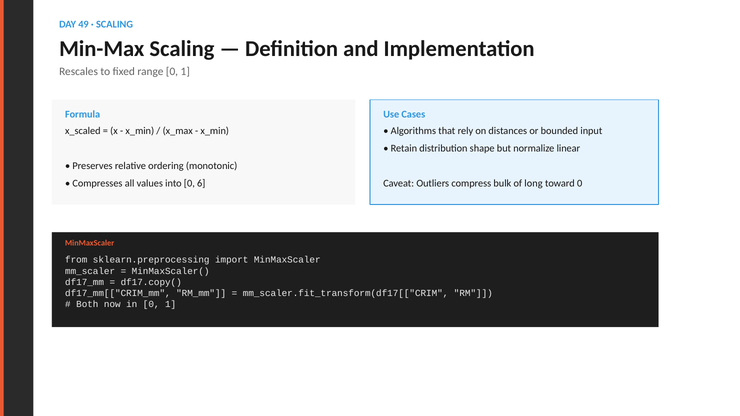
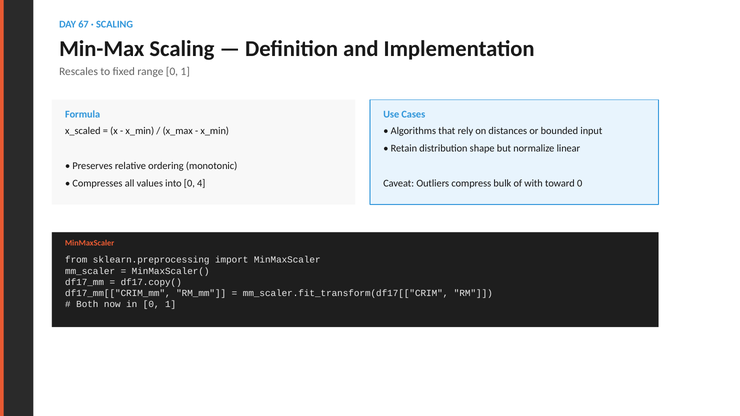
49: 49 -> 67
6: 6 -> 4
long: long -> with
